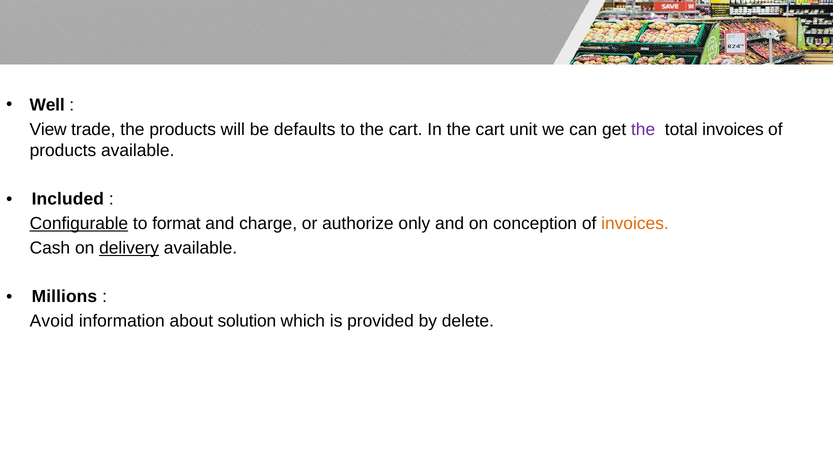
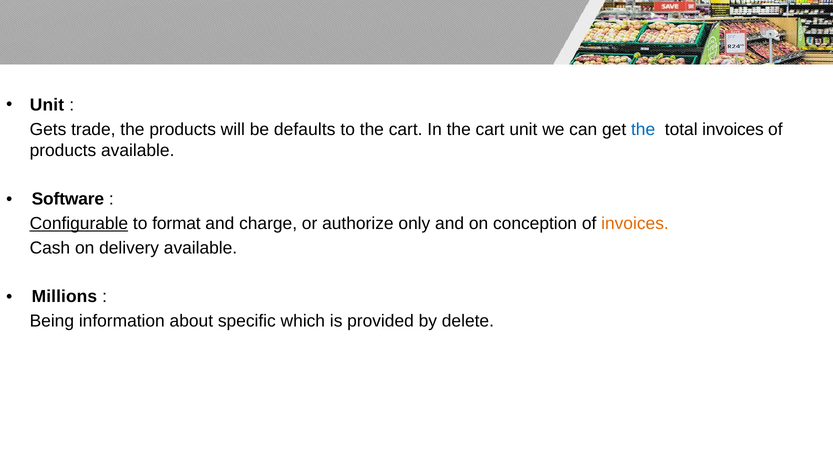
Well at (47, 105): Well -> Unit
View: View -> Gets
the at (643, 129) colour: purple -> blue
Included: Included -> Software
delivery underline: present -> none
Avoid: Avoid -> Being
solution: solution -> specific
